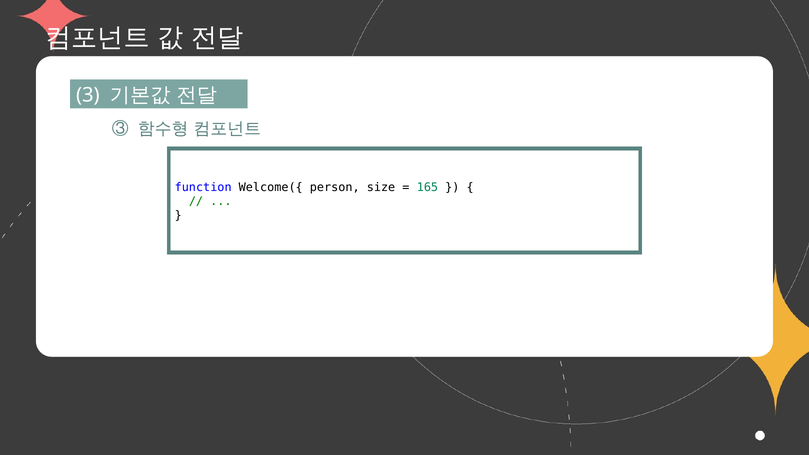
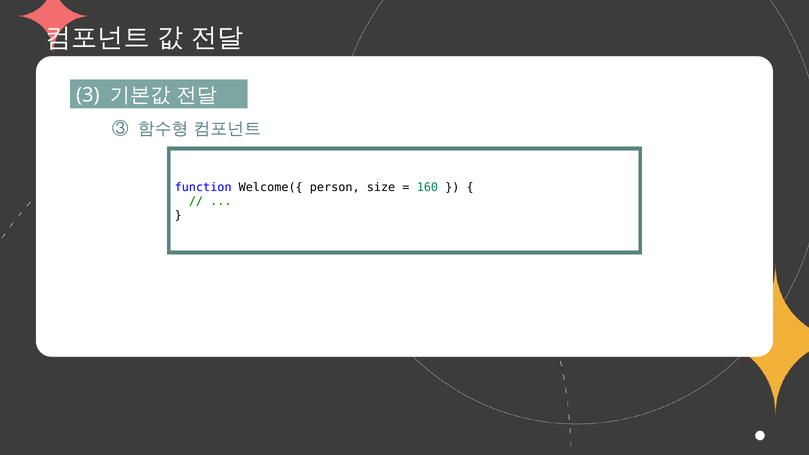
165: 165 -> 160
